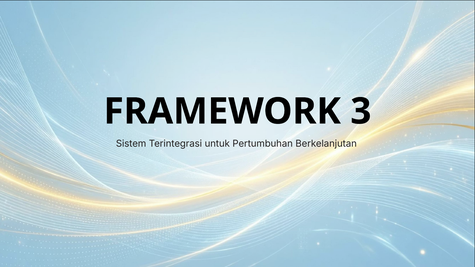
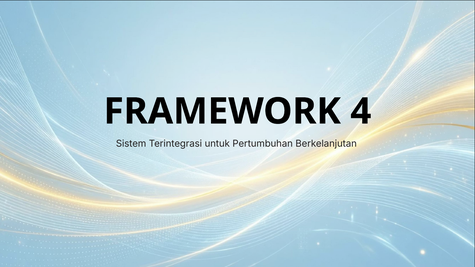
3: 3 -> 4
